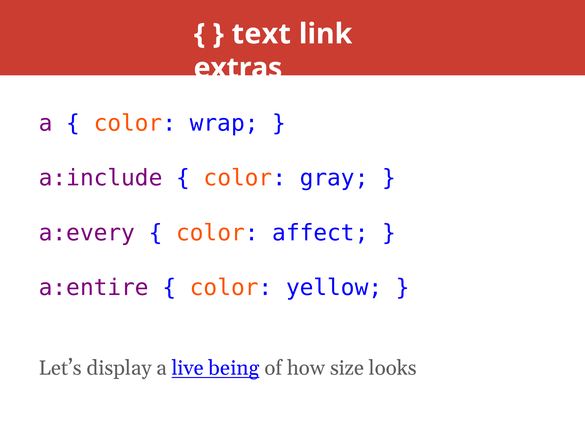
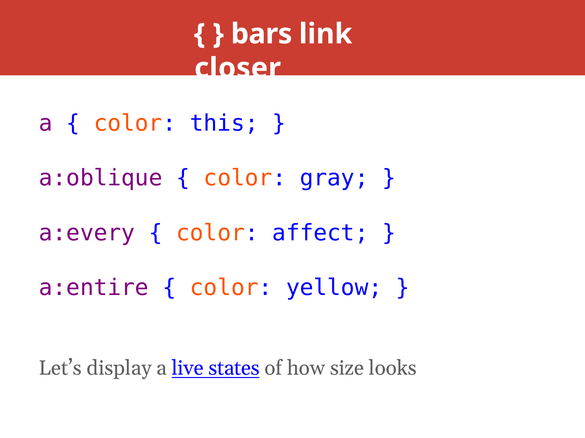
text: text -> bars
extras: extras -> closer
wrap: wrap -> this
a:include: a:include -> a:oblique
being: being -> states
